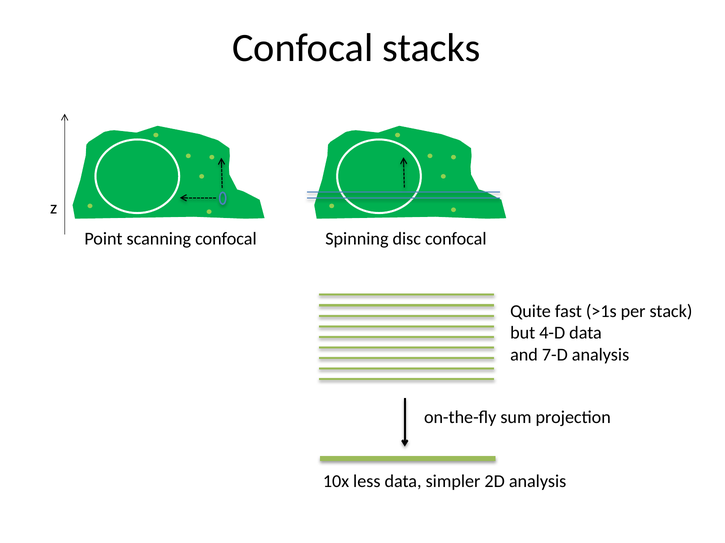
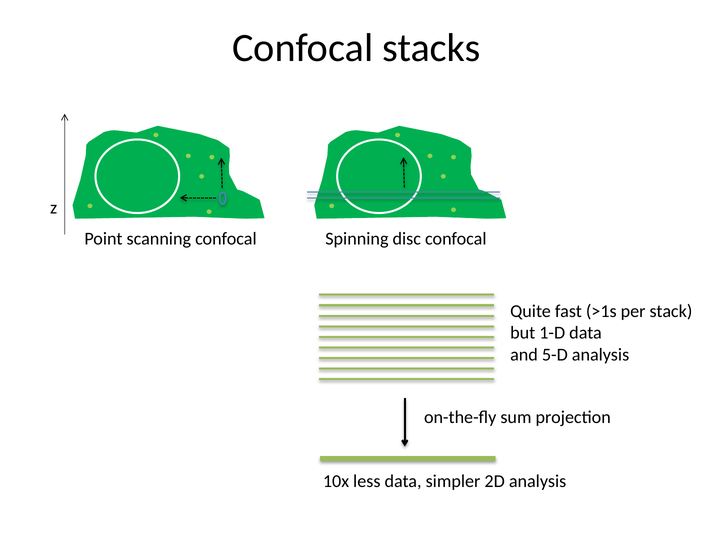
4-D: 4-D -> 1-D
7-D: 7-D -> 5-D
